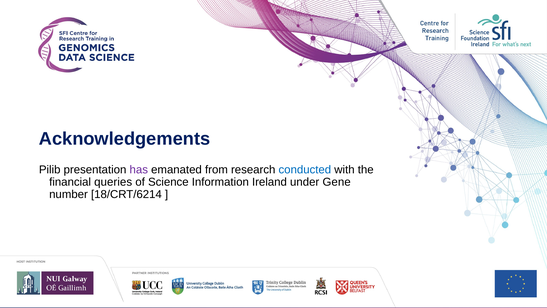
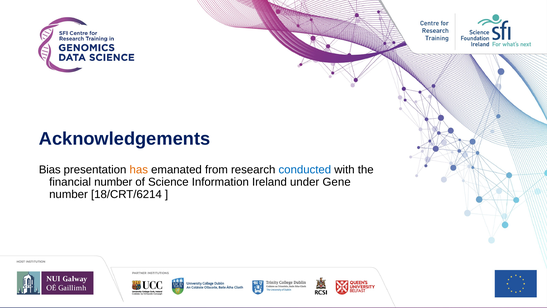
Pilib: Pilib -> Bias
has colour: purple -> orange
financial queries: queries -> number
